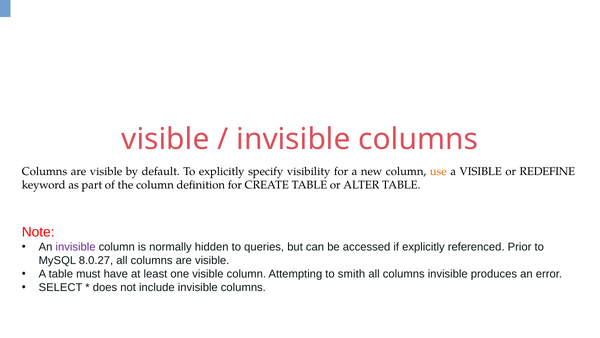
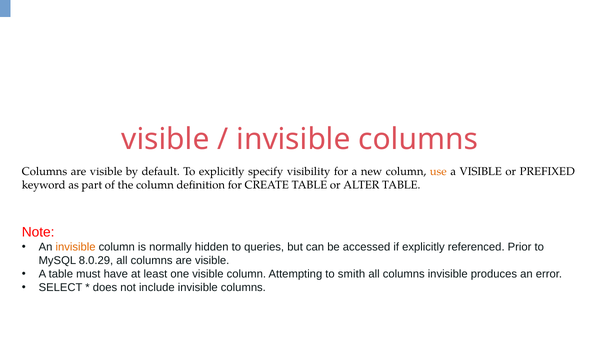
REDEFINE: REDEFINE -> PREFIXED
invisible at (76, 247) colour: purple -> orange
8.0.27: 8.0.27 -> 8.0.29
